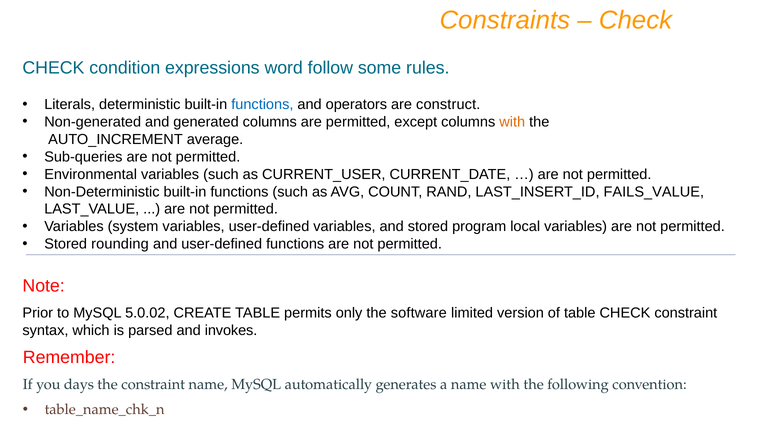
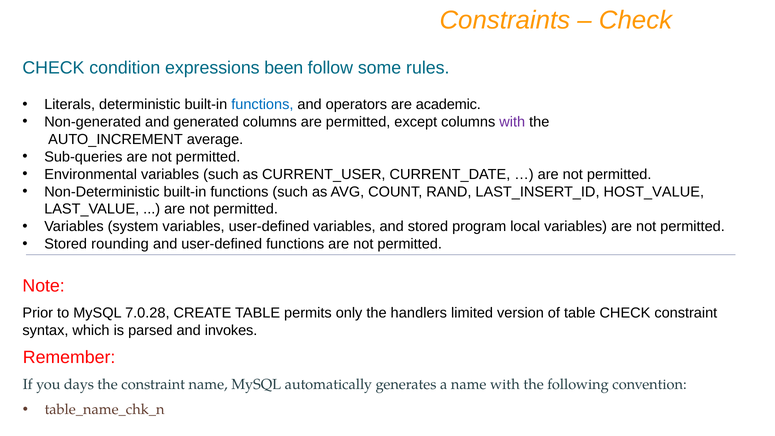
word: word -> been
construct: construct -> academic
with at (512, 122) colour: orange -> purple
FAILS_VALUE: FAILS_VALUE -> HOST_VALUE
5.0.02: 5.0.02 -> 7.0.28
software: software -> handlers
